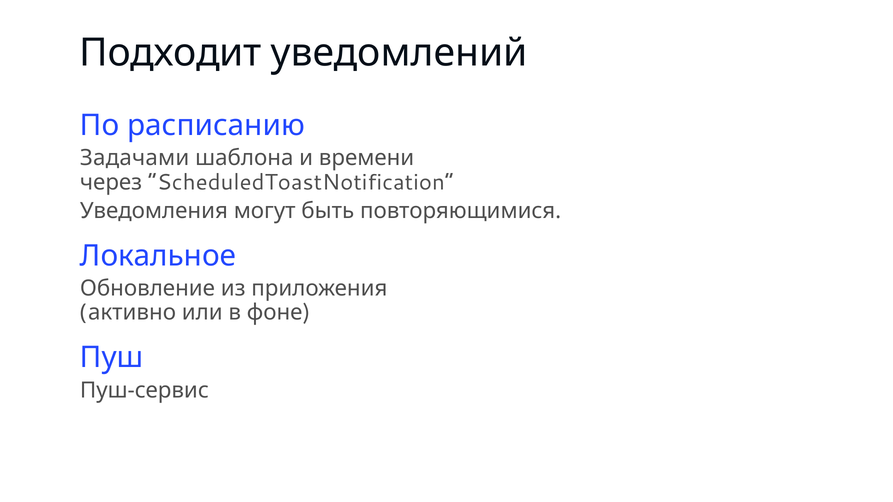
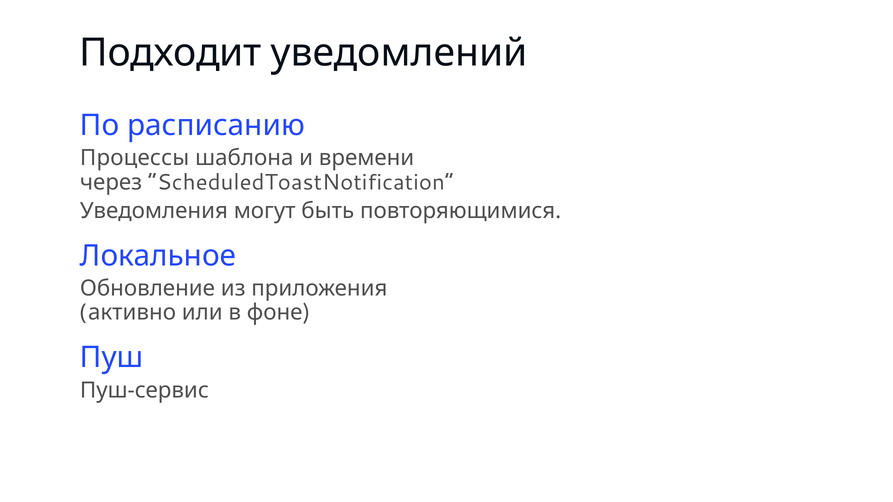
Задачами: Задачами -> Процессы
